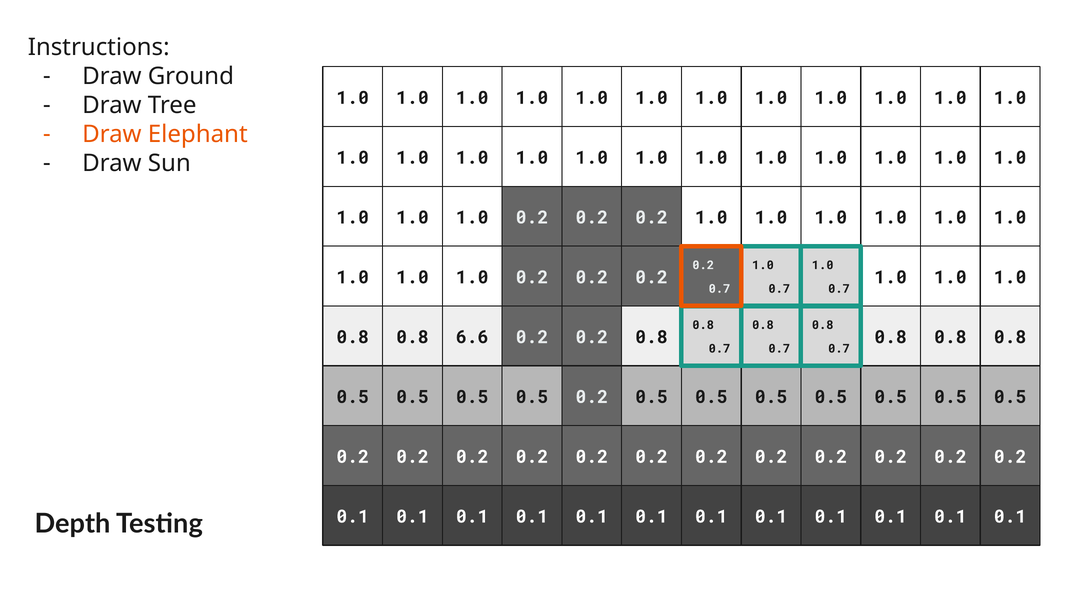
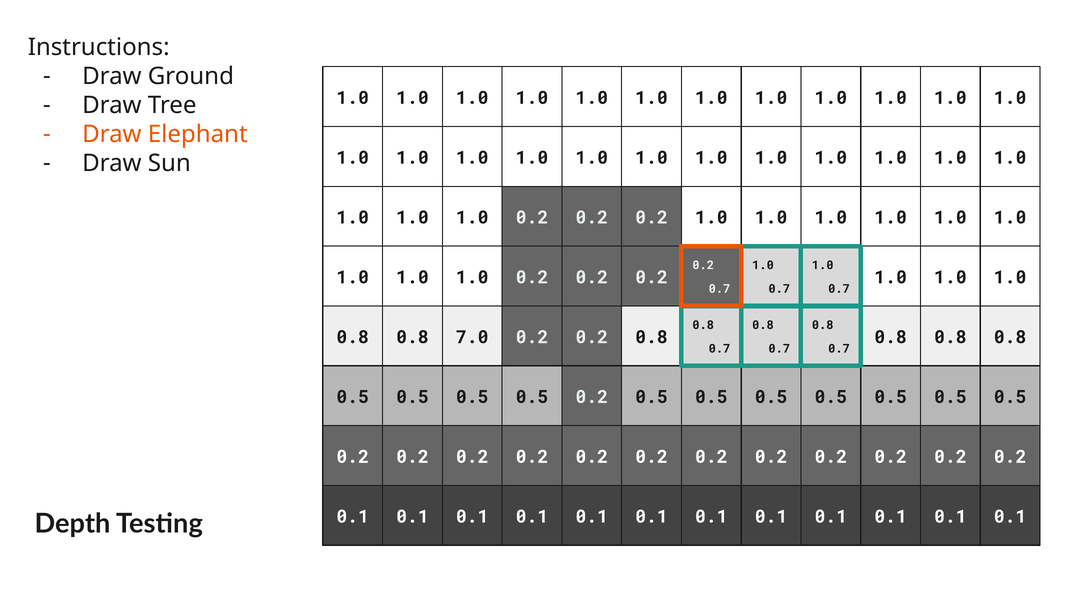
6.6: 6.6 -> 7.0
